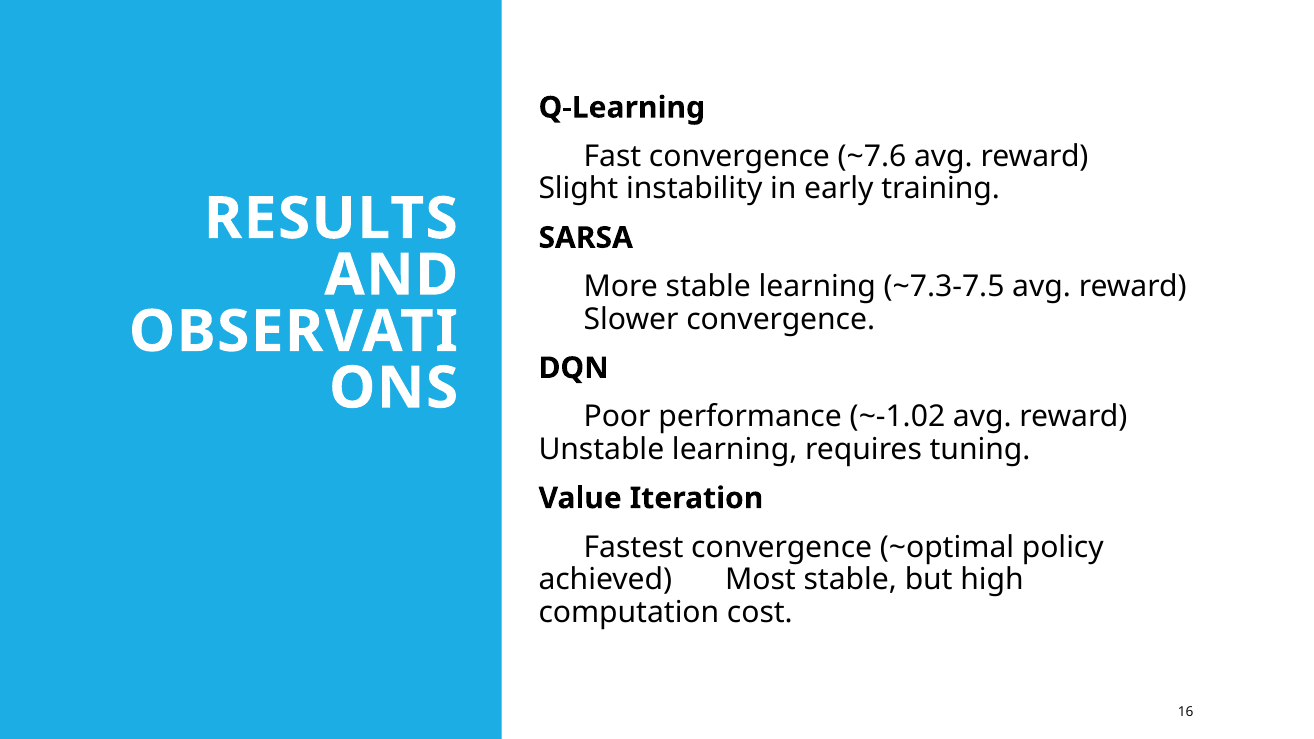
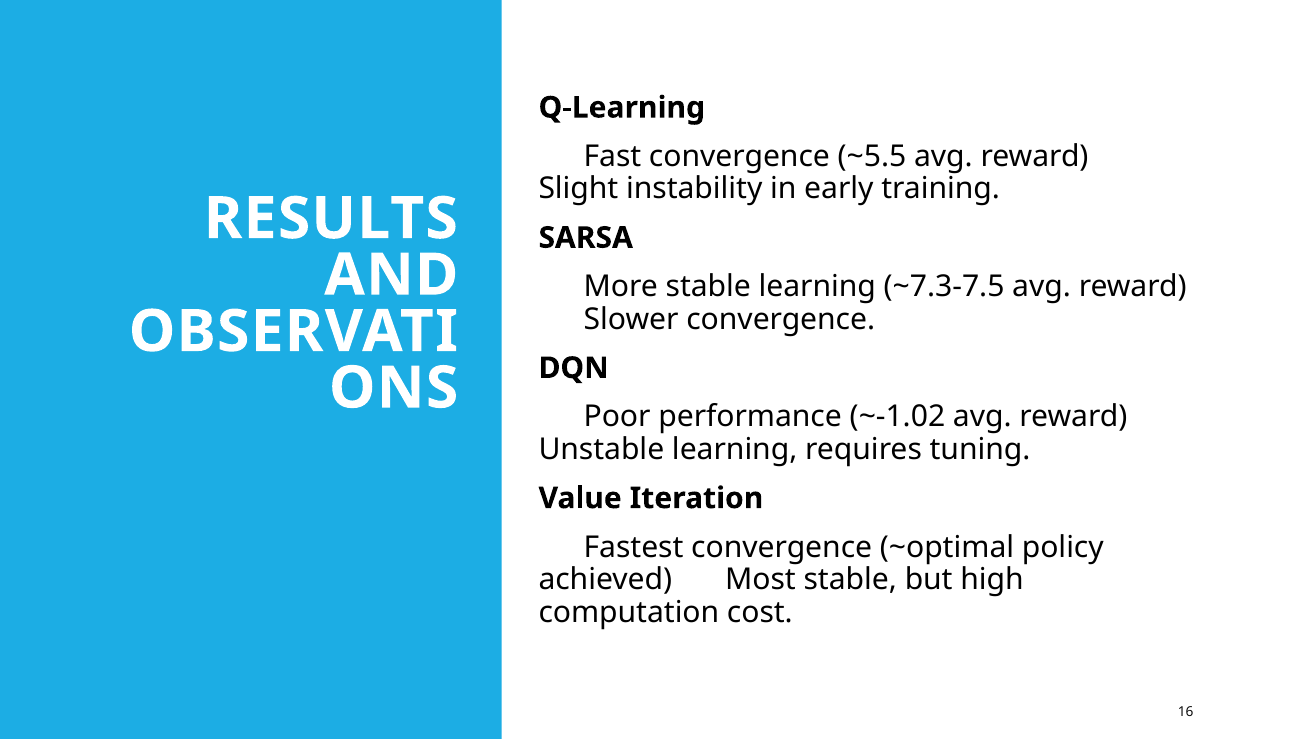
~7.6: ~7.6 -> ~5.5
